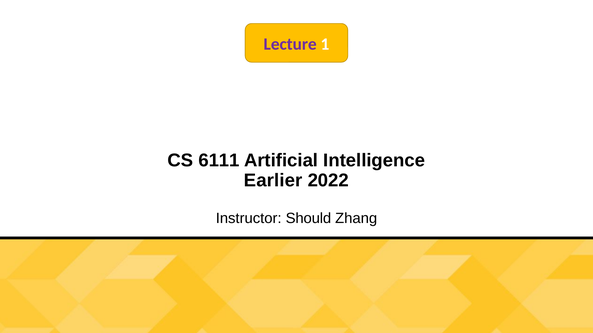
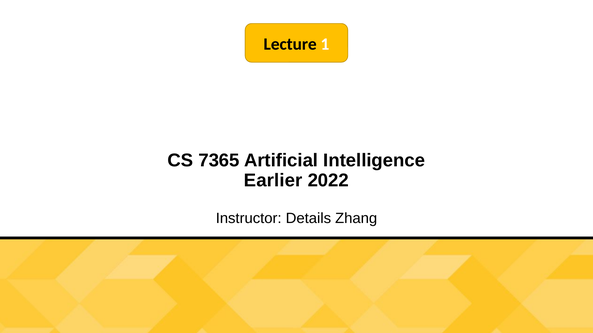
Lecture colour: purple -> black
6111: 6111 -> 7365
Should: Should -> Details
